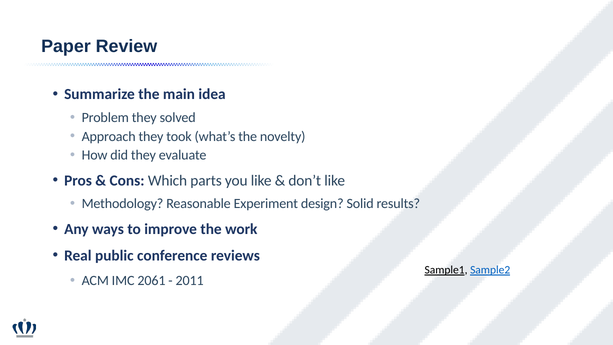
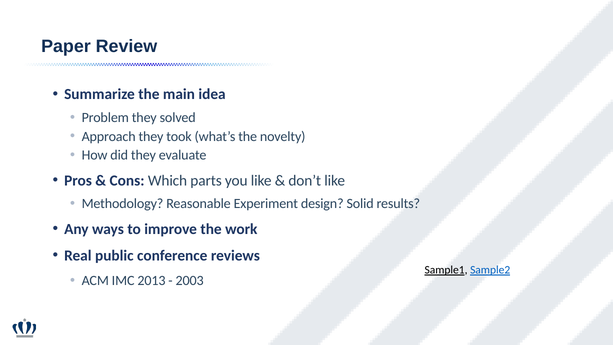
2061: 2061 -> 2013
2011: 2011 -> 2003
